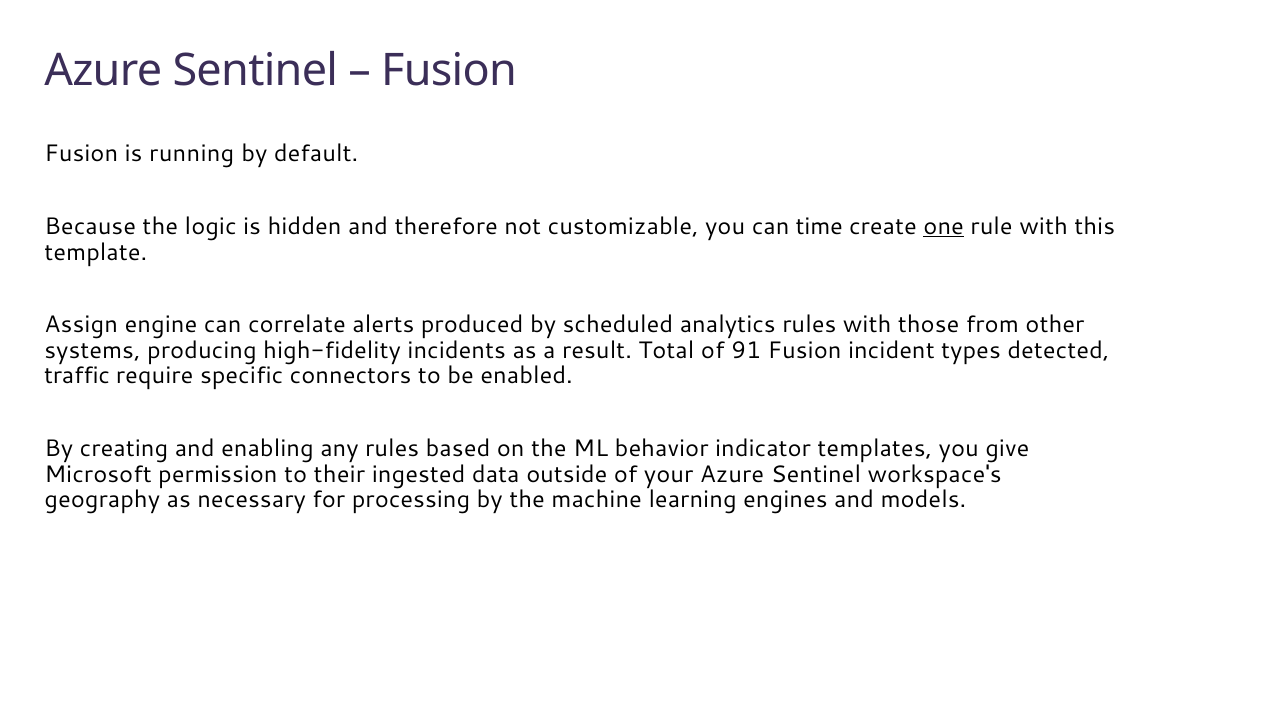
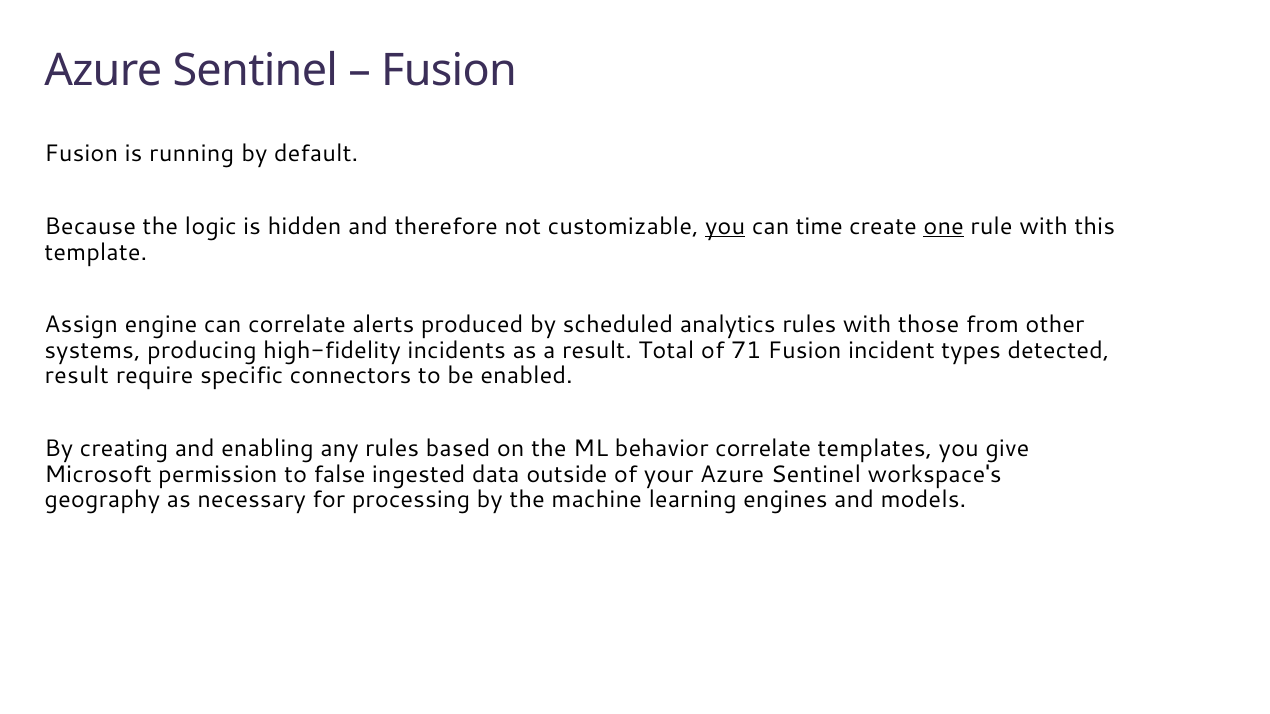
you at (725, 227) underline: none -> present
91: 91 -> 71
traffic at (77, 376): traffic -> result
behavior indicator: indicator -> correlate
their: their -> false
